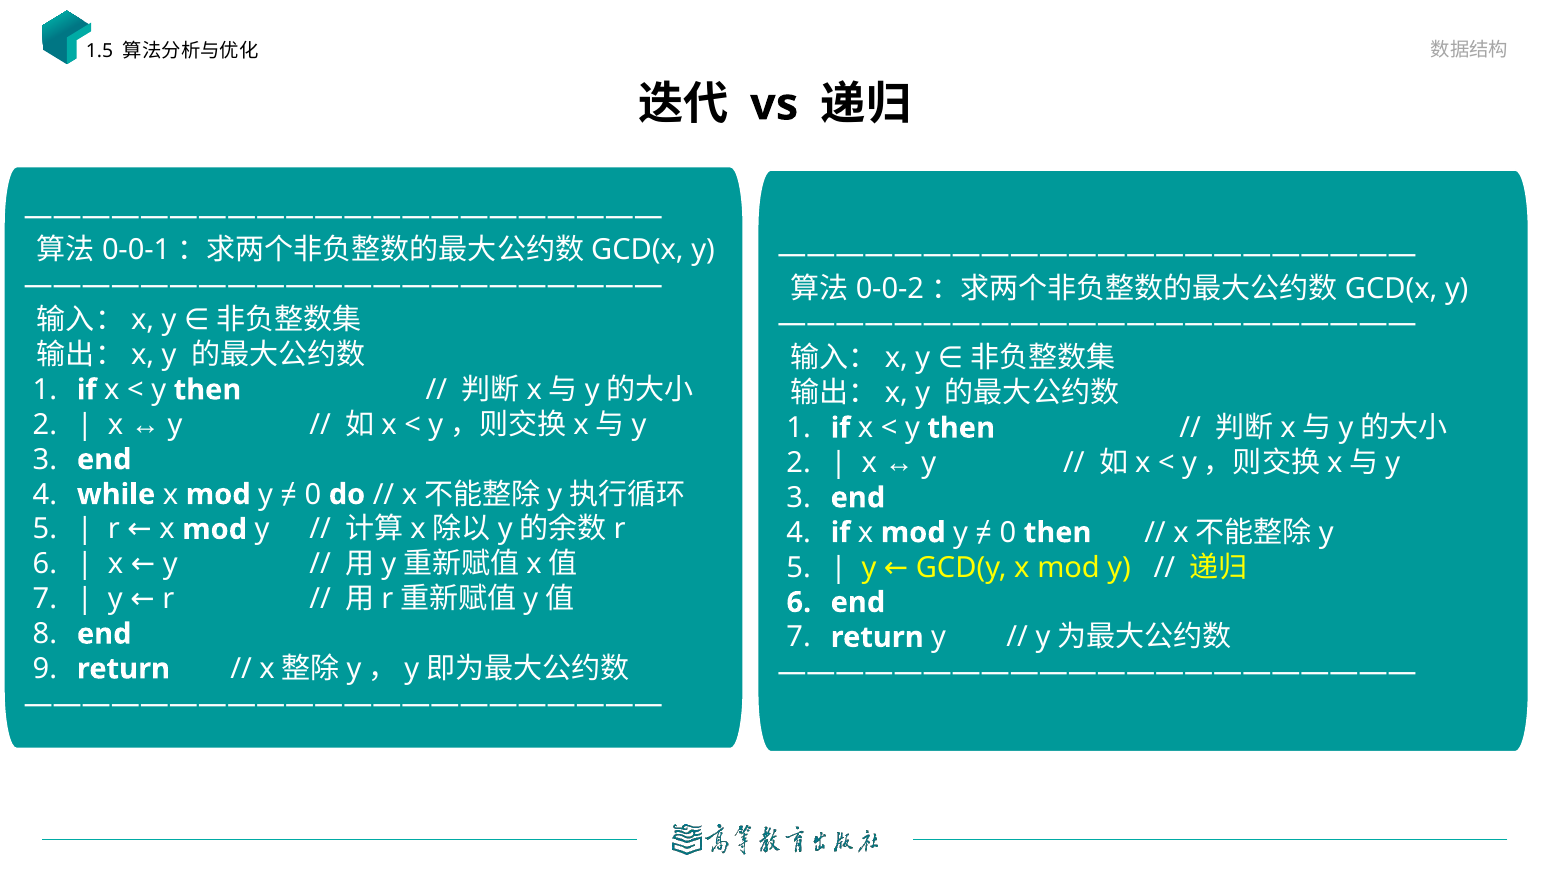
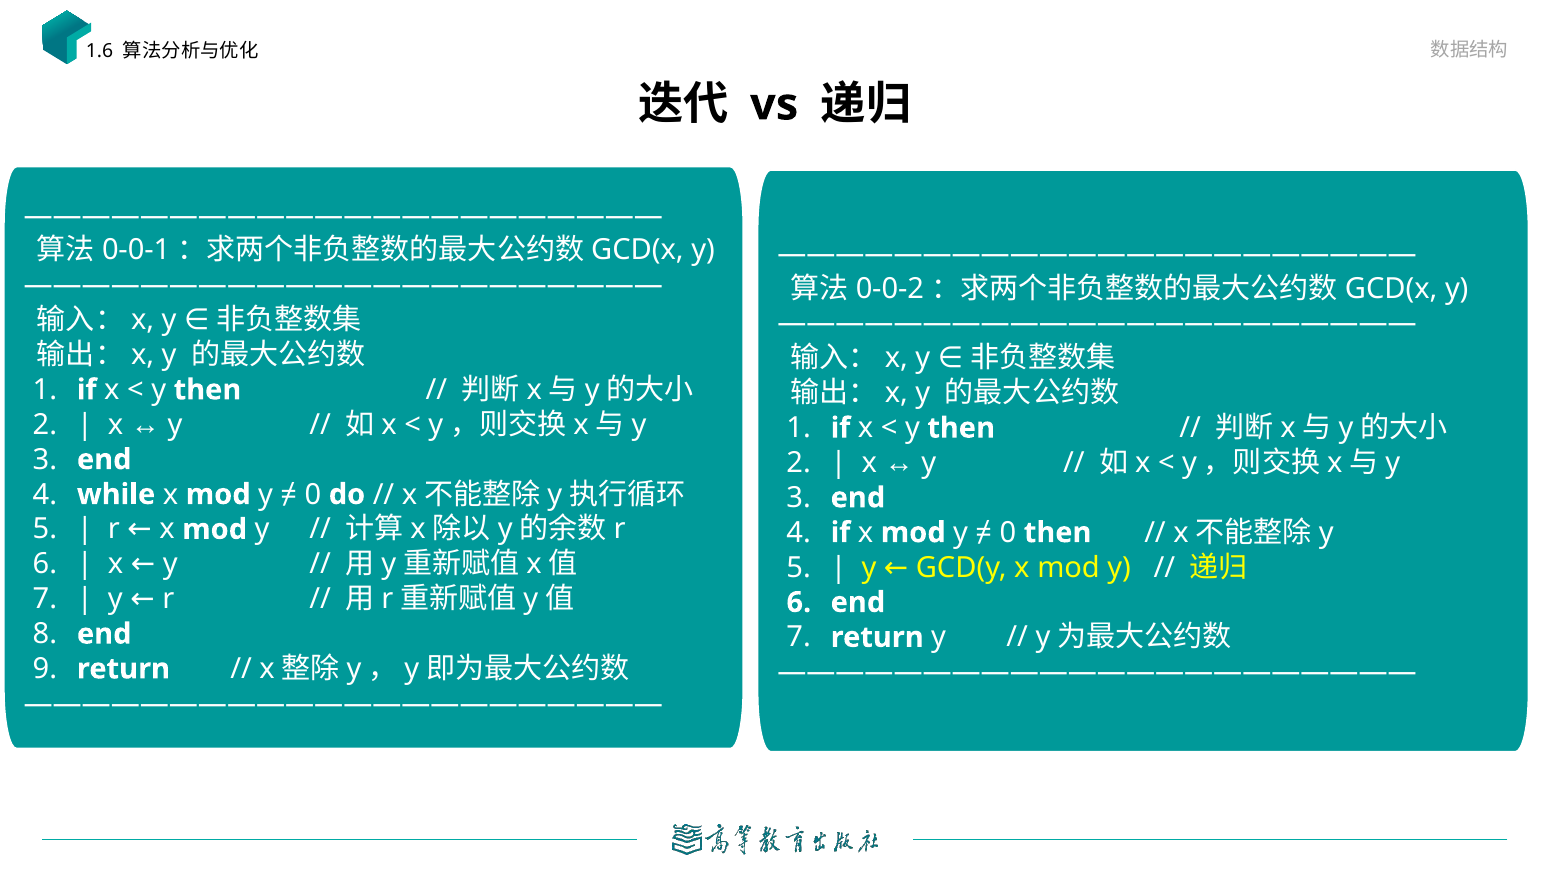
1.5: 1.5 -> 1.6
